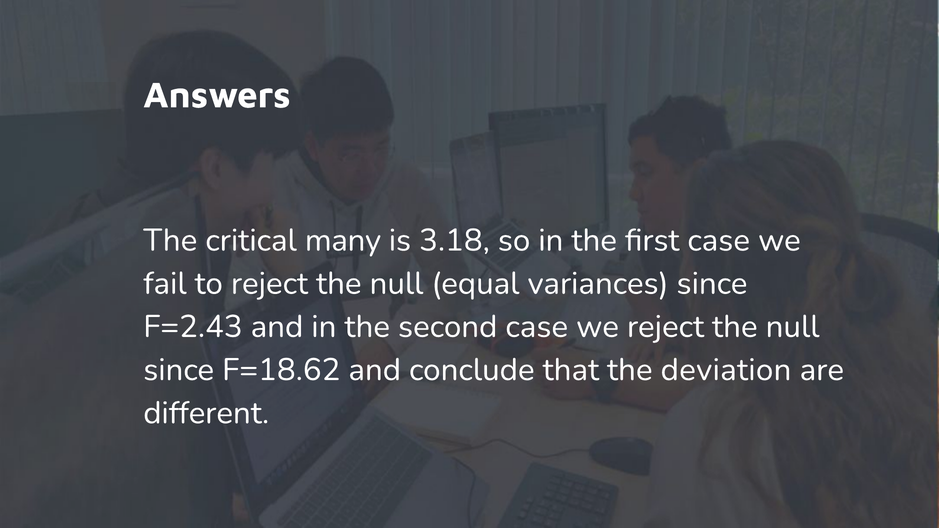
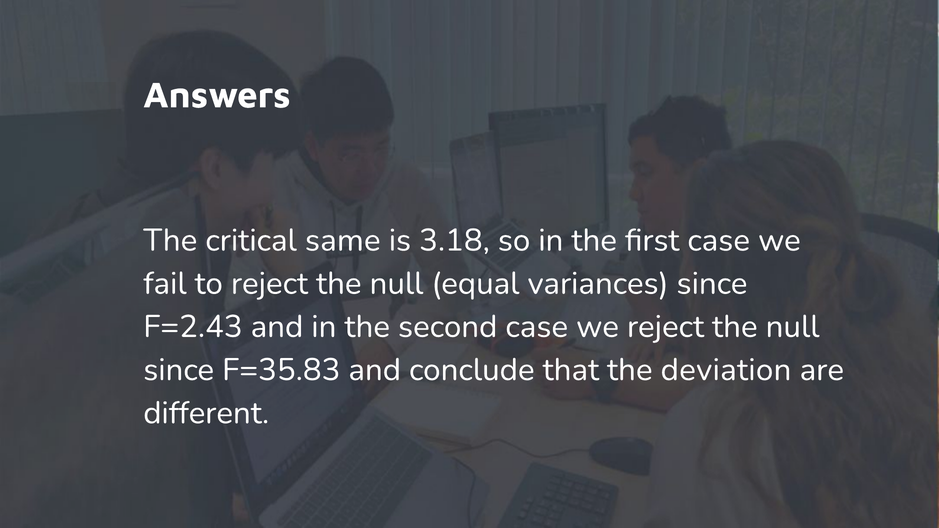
many: many -> same
F=18.62: F=18.62 -> F=35.83
